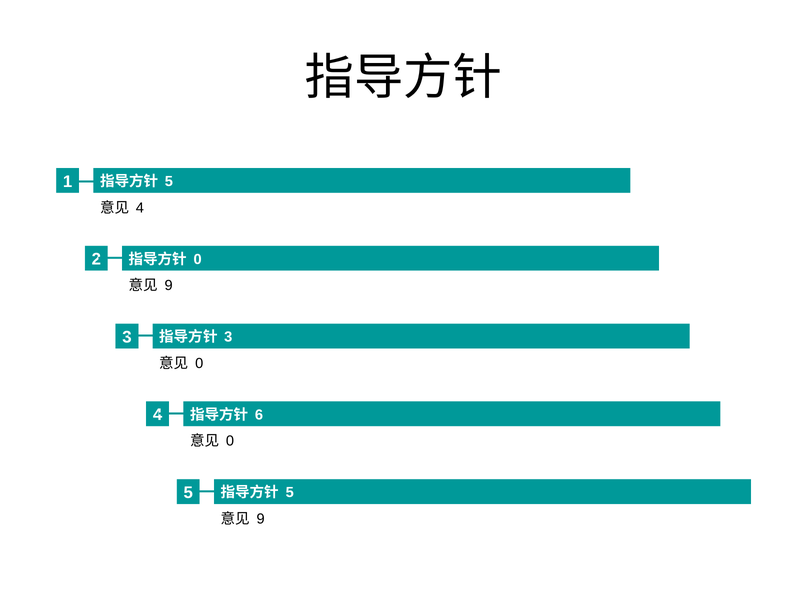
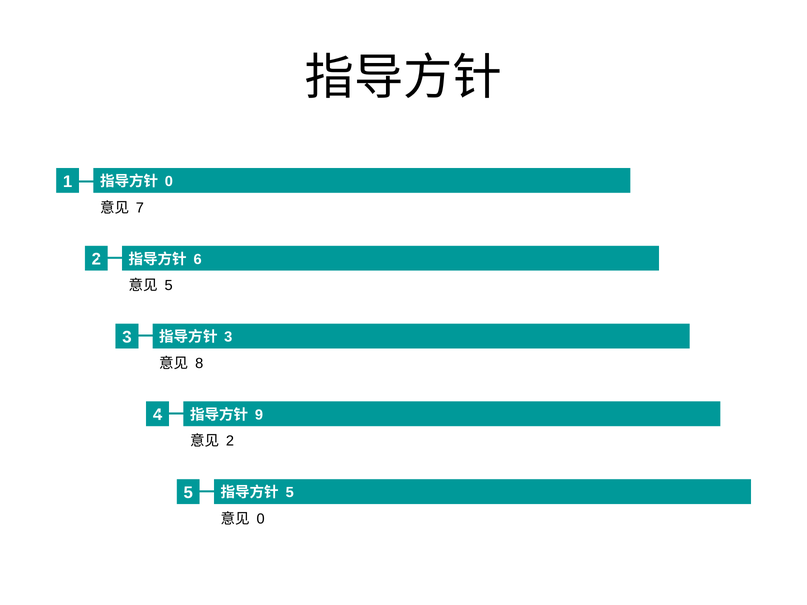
5 at (169, 182): 5 -> 0
4 at (140, 208): 4 -> 7
0 at (198, 259): 0 -> 6
9 at (169, 286): 9 -> 5
0 at (199, 364): 0 -> 8
6: 6 -> 9
0 at (230, 441): 0 -> 2
9 at (261, 519): 9 -> 0
